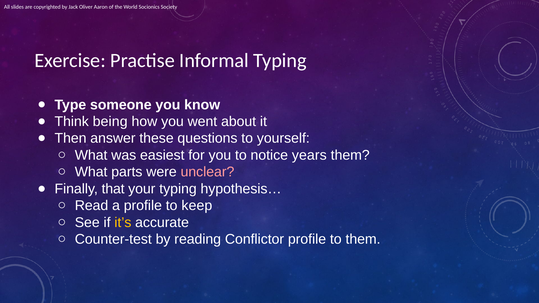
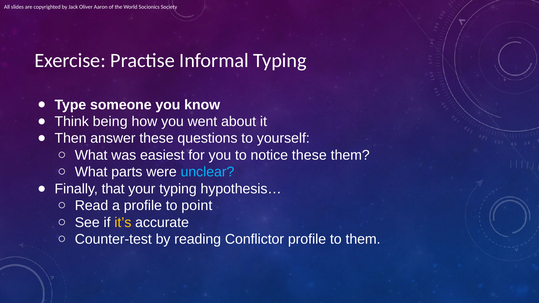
notice years: years -> these
unclear colour: pink -> light blue
keep: keep -> point
